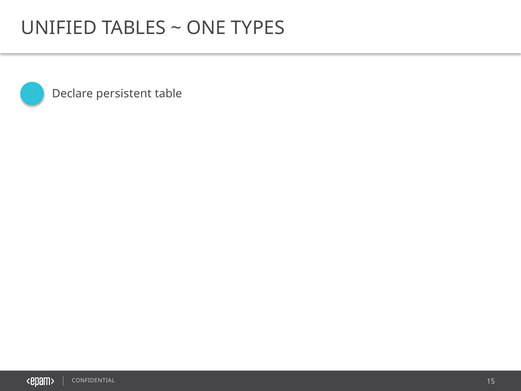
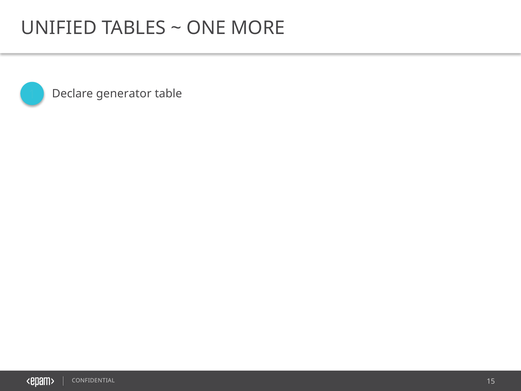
TYPES: TYPES -> MORE
persistent: persistent -> generator
